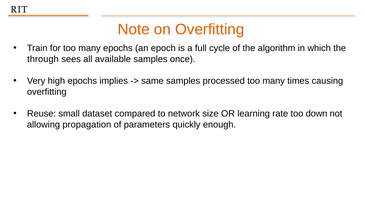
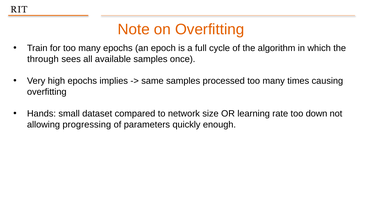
Reuse: Reuse -> Hands
propagation: propagation -> progressing
